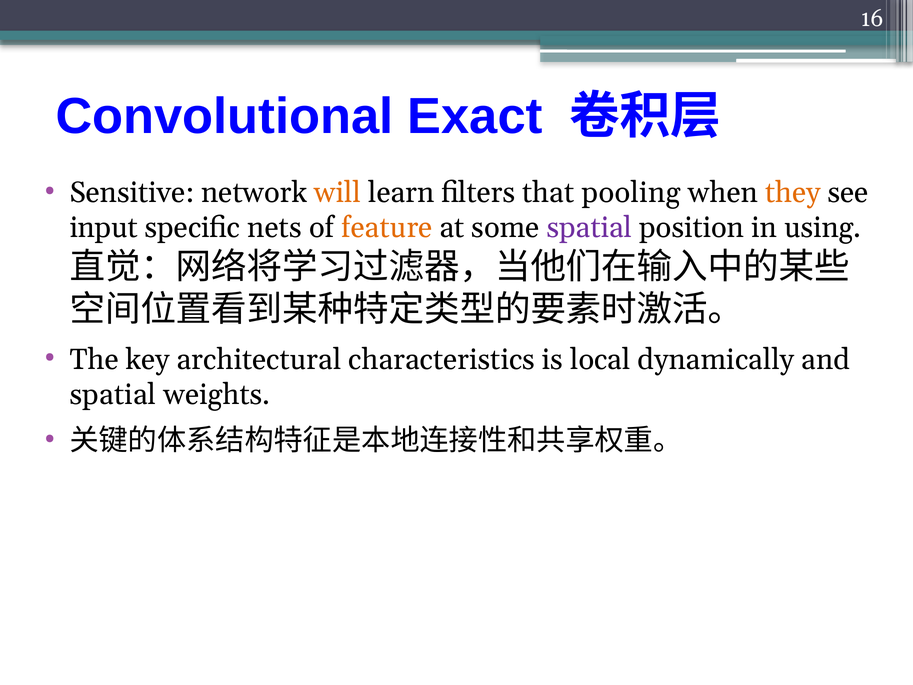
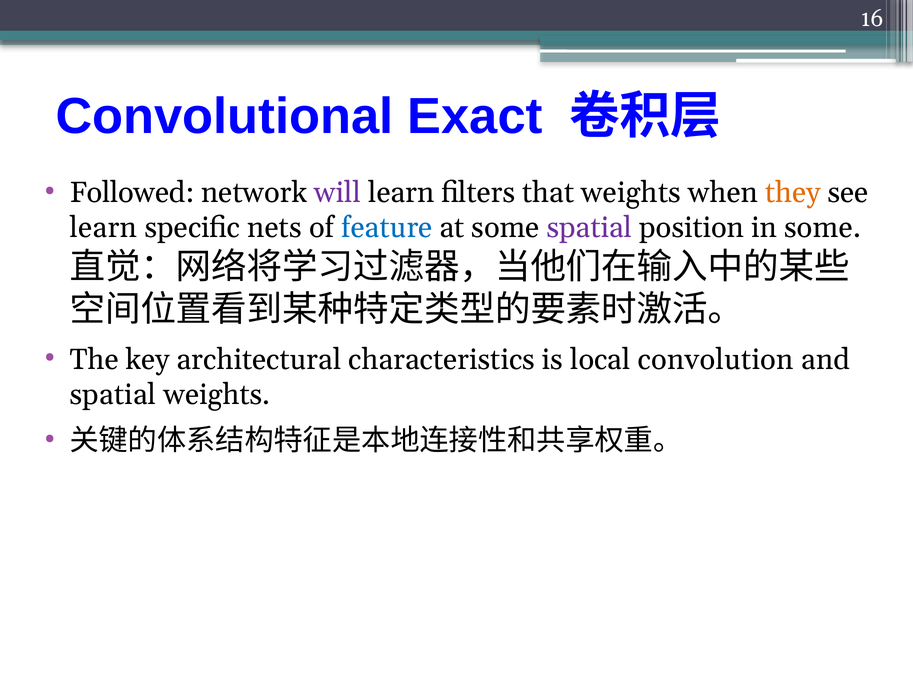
Sensitive: Sensitive -> Followed
will colour: orange -> purple
that pooling: pooling -> weights
input at (104, 228): input -> learn
feature colour: orange -> blue
in using: using -> some
dynamically: dynamically -> convolution
